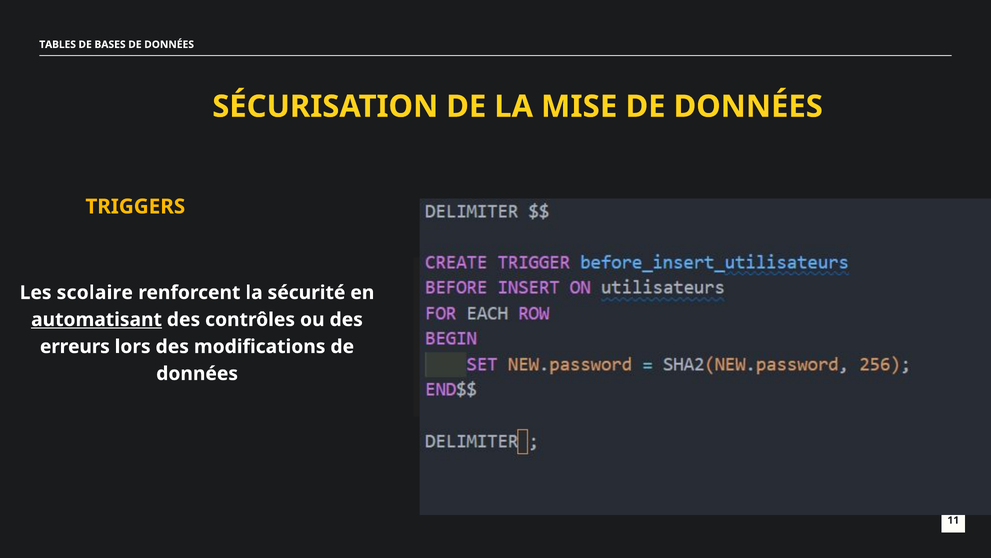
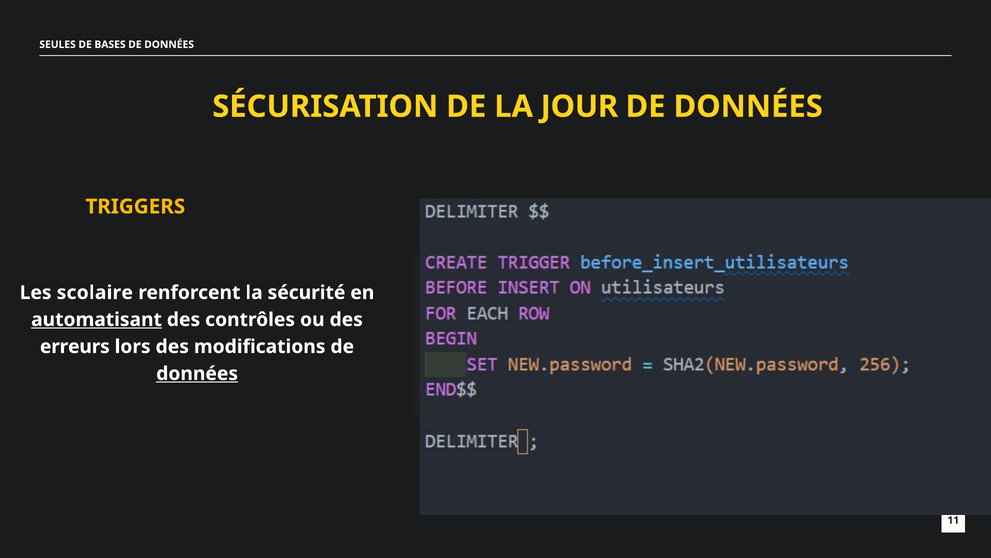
TABLES: TABLES -> SEULES
MISE: MISE -> JOUR
données at (197, 373) underline: none -> present
